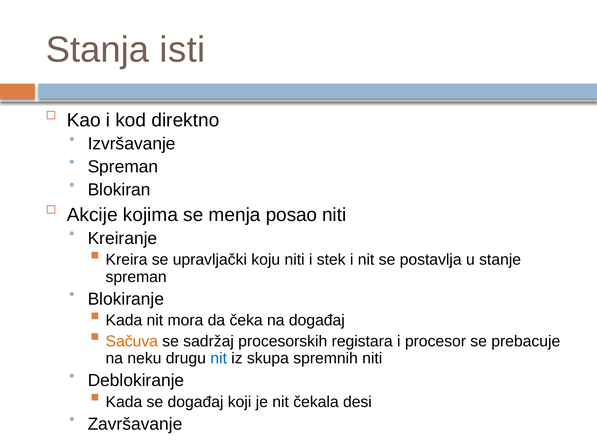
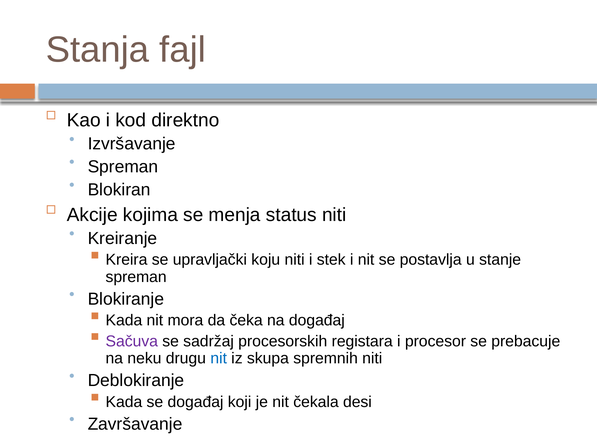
isti: isti -> fajl
posao: posao -> status
Sačuva colour: orange -> purple
